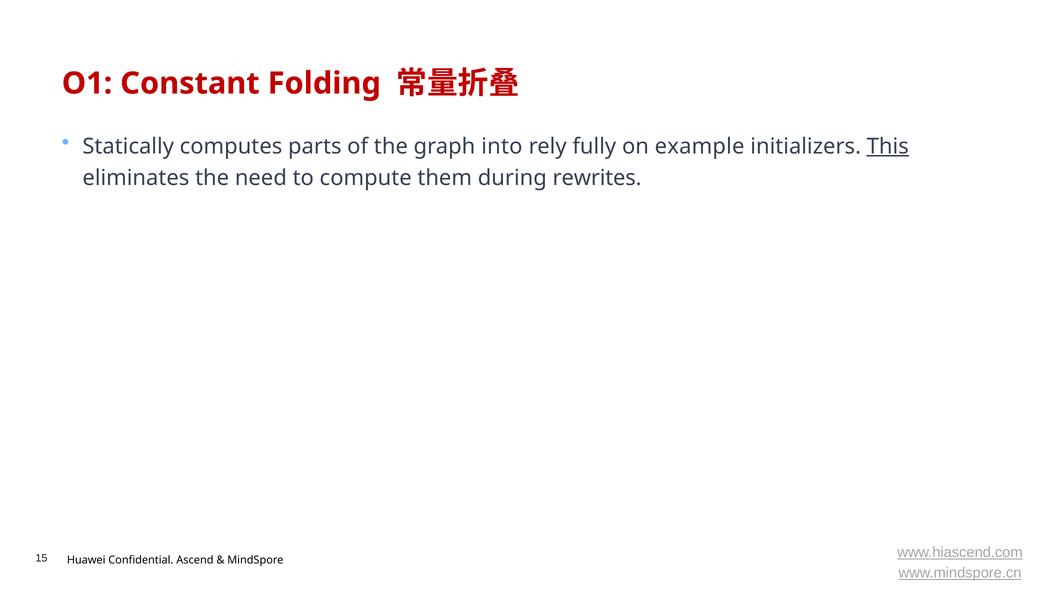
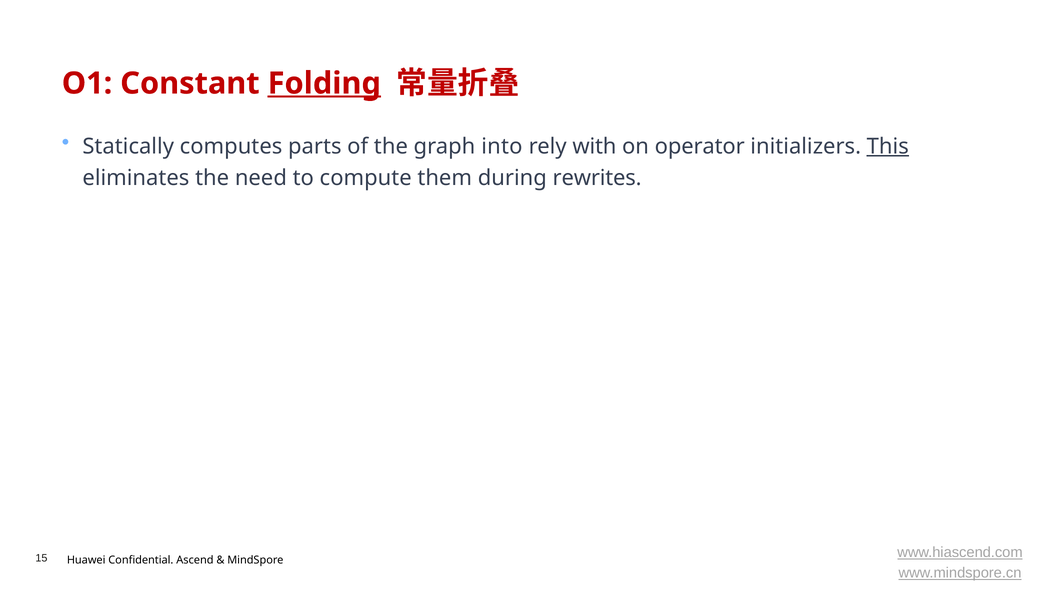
Folding underline: none -> present
fully: fully -> with
example: example -> operator
